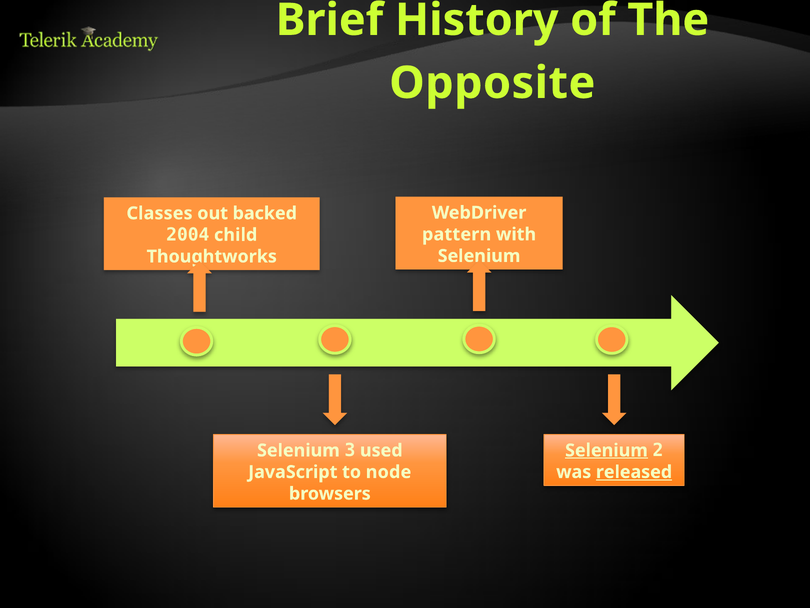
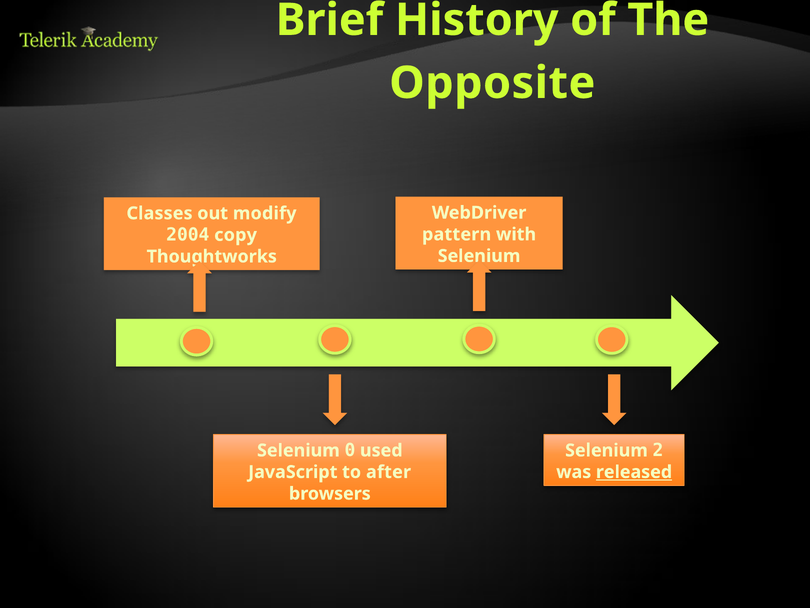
backed: backed -> modify
child: child -> copy
3: 3 -> 0
Selenium at (606, 450) underline: present -> none
node: node -> after
